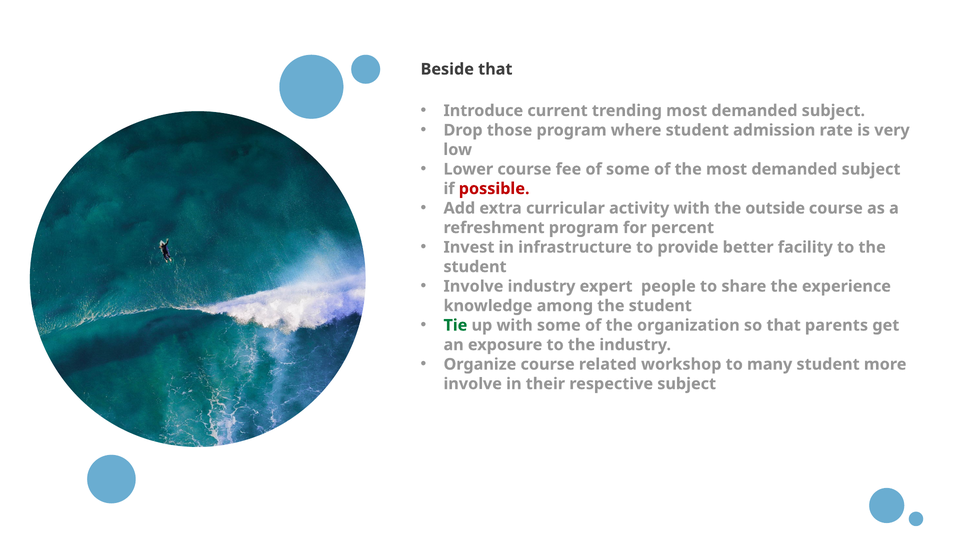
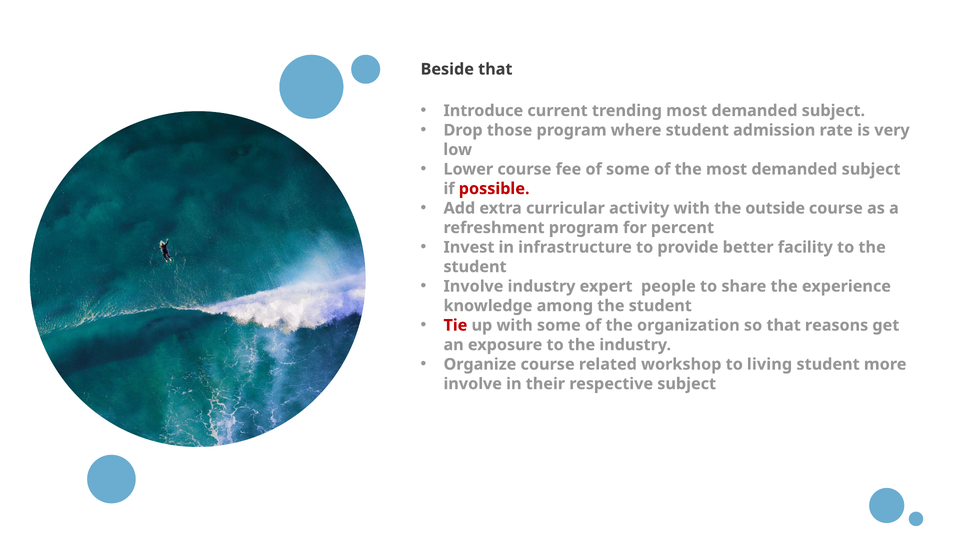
Tie colour: green -> red
parents: parents -> reasons
many: many -> living
